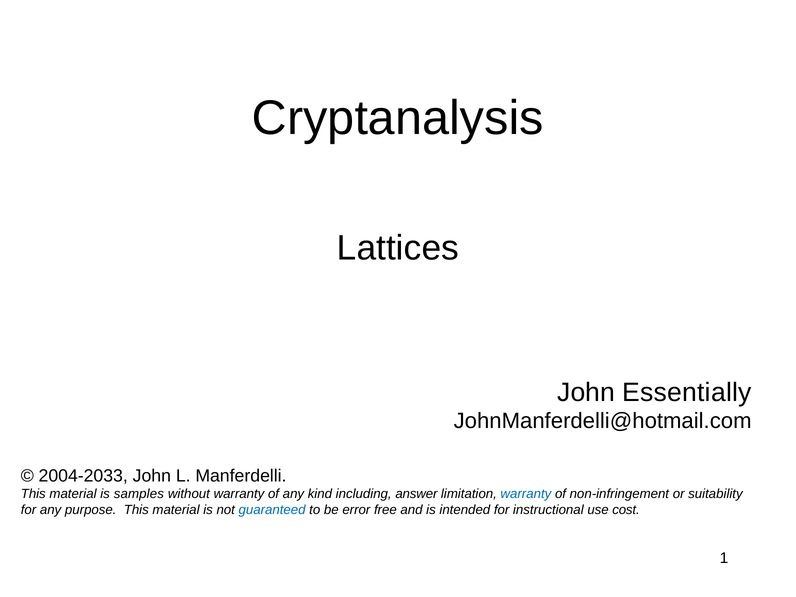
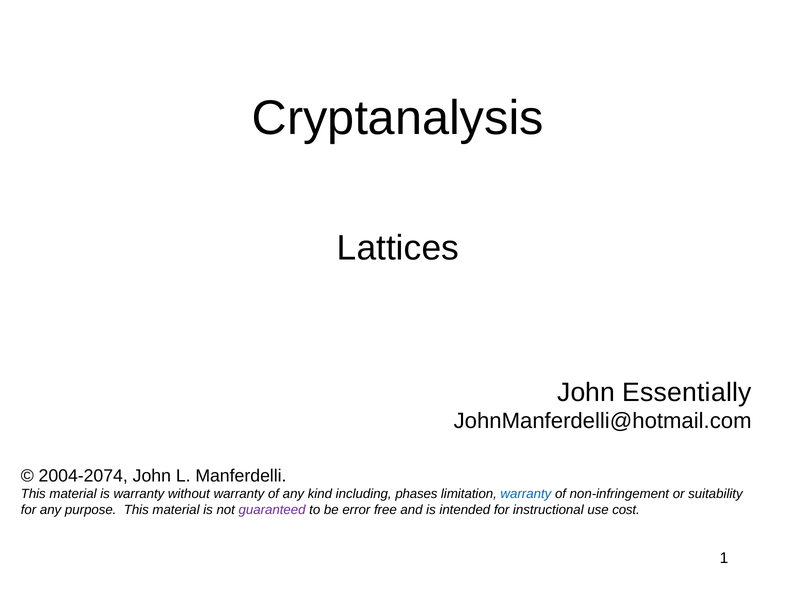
2004-2033: 2004-2033 -> 2004-2074
is samples: samples -> warranty
answer: answer -> phases
guaranteed colour: blue -> purple
